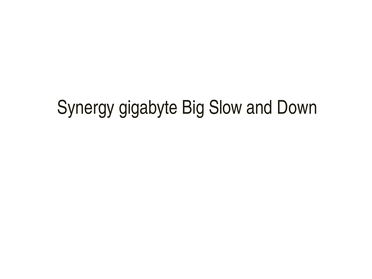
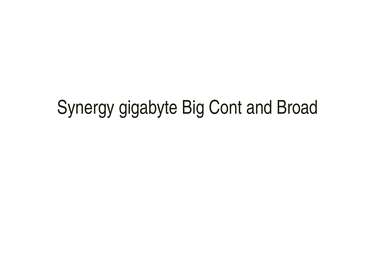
Slow: Slow -> Cont
Down: Down -> Broad
